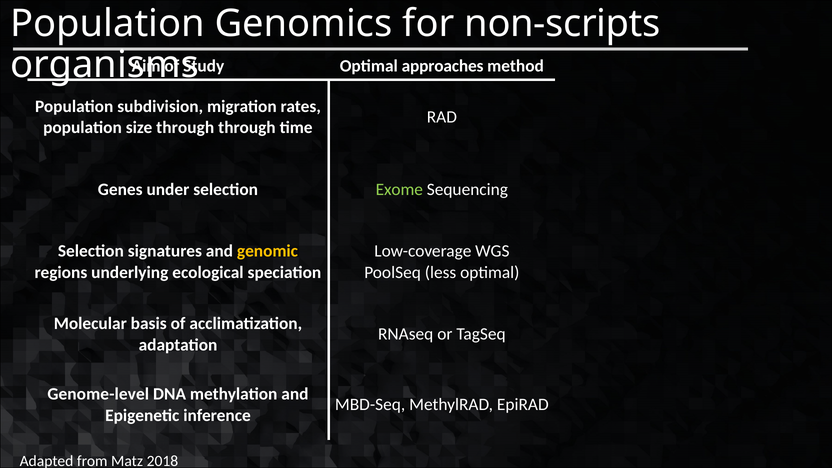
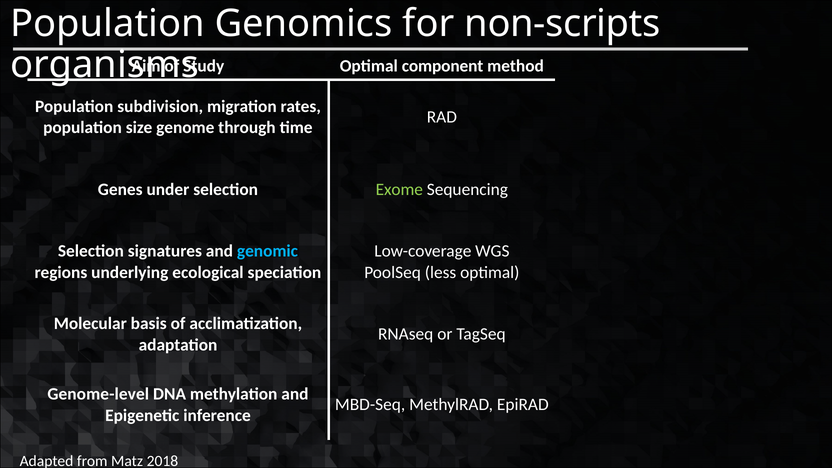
approaches: approaches -> component
size through: through -> genome
genomic colour: yellow -> light blue
